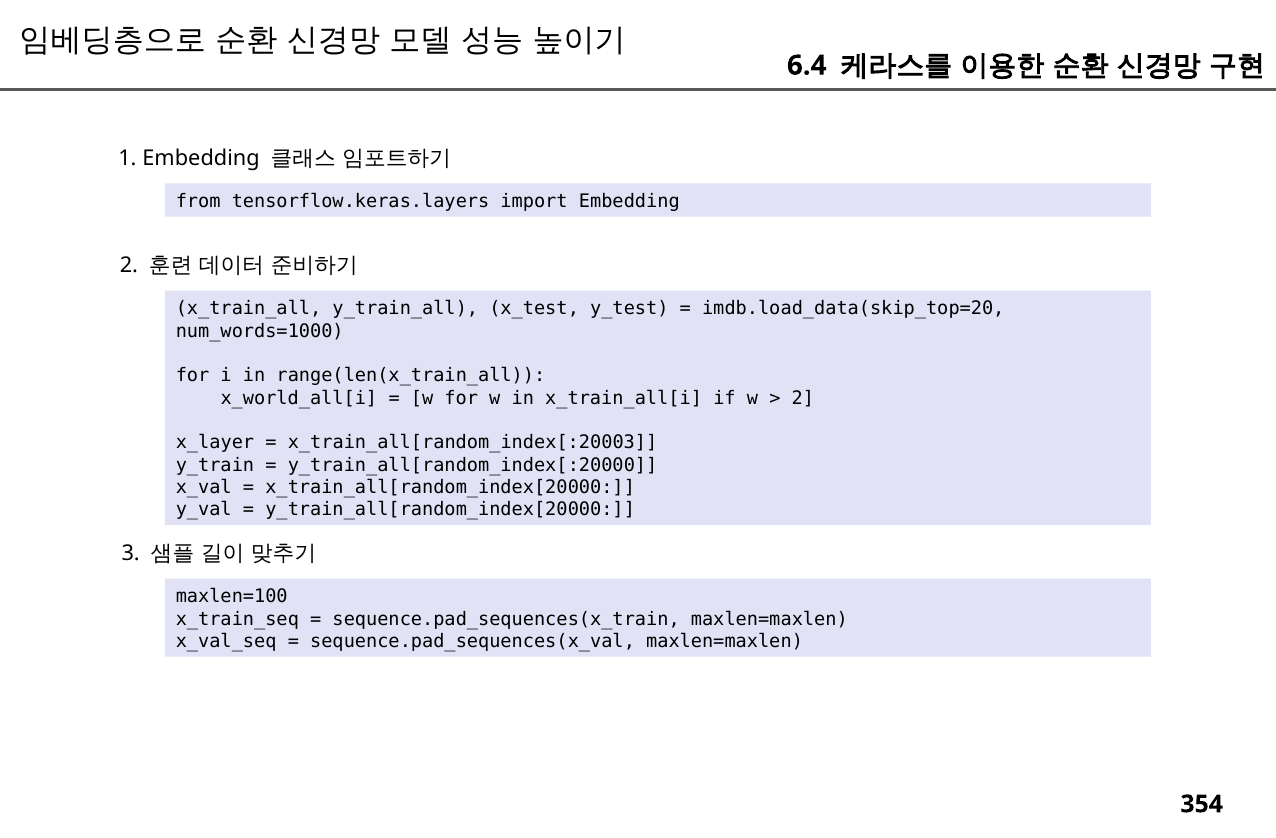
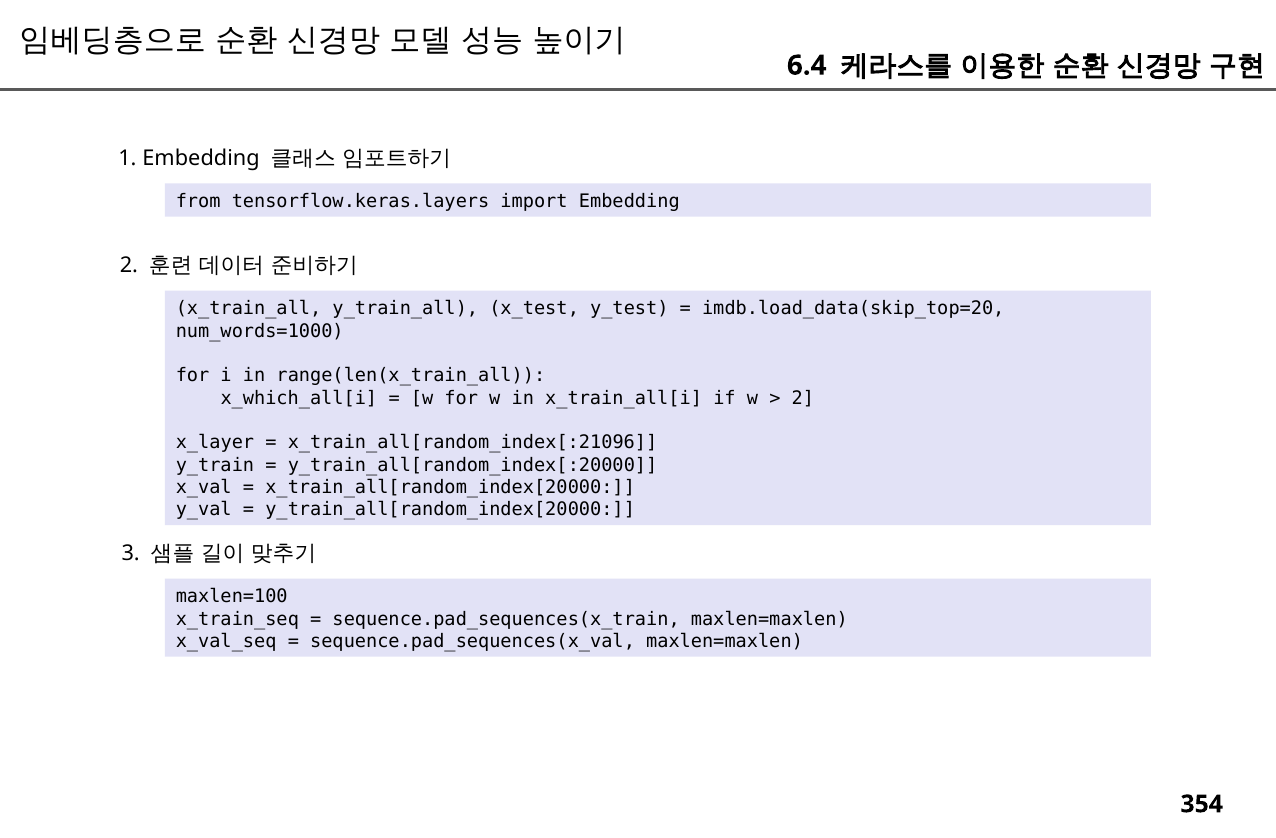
x_world_all[i: x_world_all[i -> x_which_all[i
x_train_all[random_index[:20003: x_train_all[random_index[:20003 -> x_train_all[random_index[:21096
